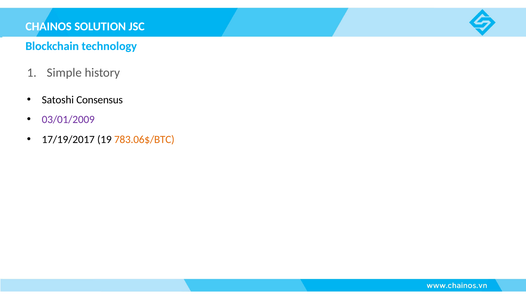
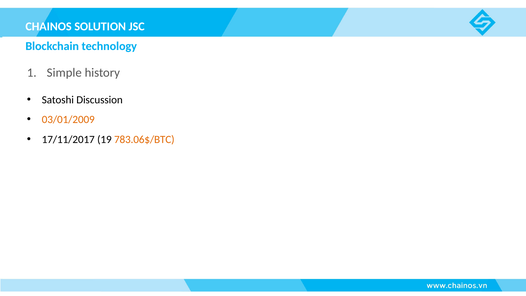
Consensus: Consensus -> Discussion
03/01/2009 colour: purple -> orange
17/19/2017: 17/19/2017 -> 17/11/2017
